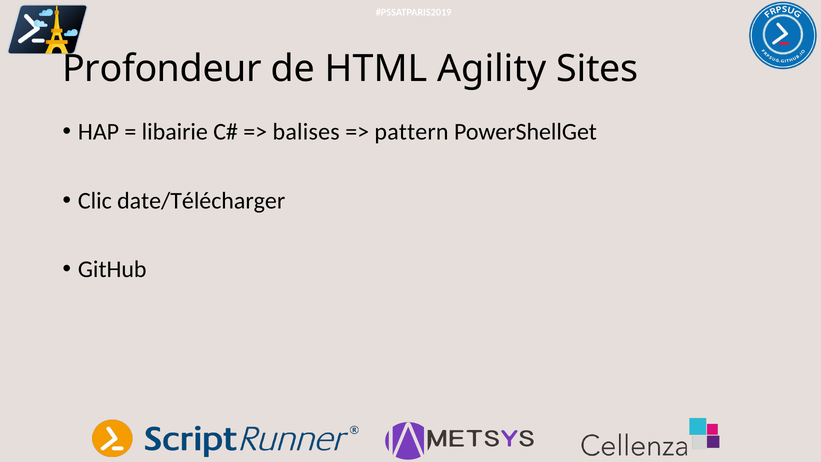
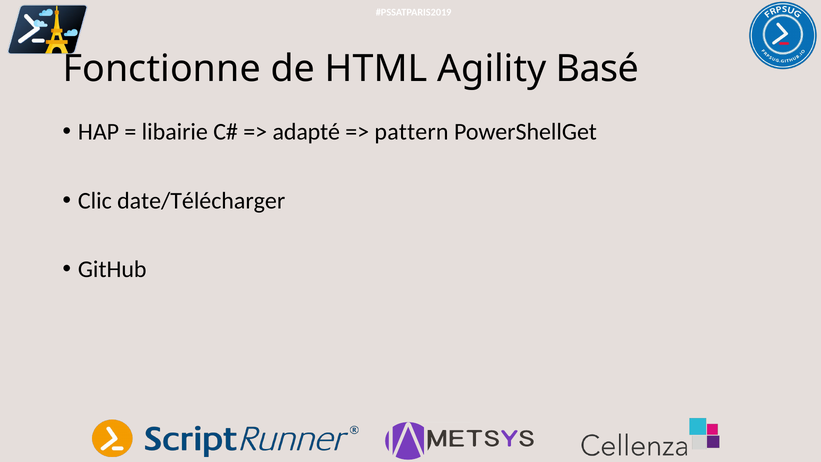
Profondeur: Profondeur -> Fonctionne
Sites: Sites -> Basé
balises: balises -> adapté
